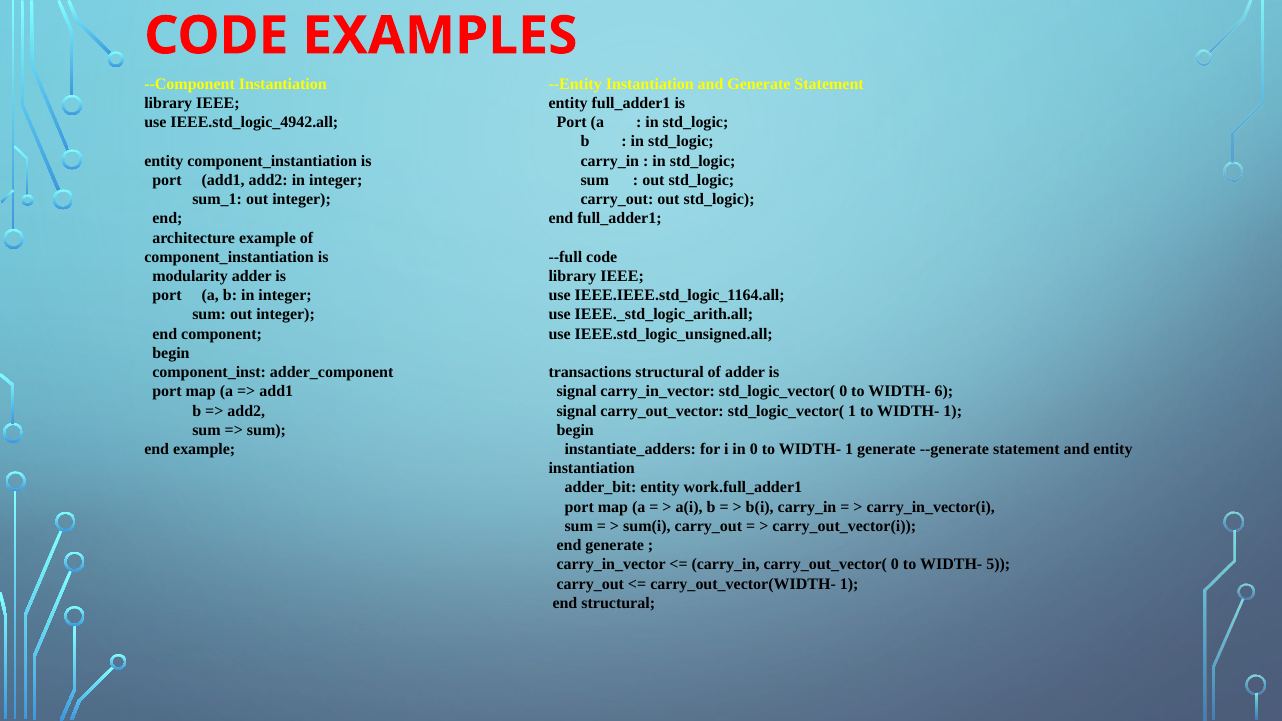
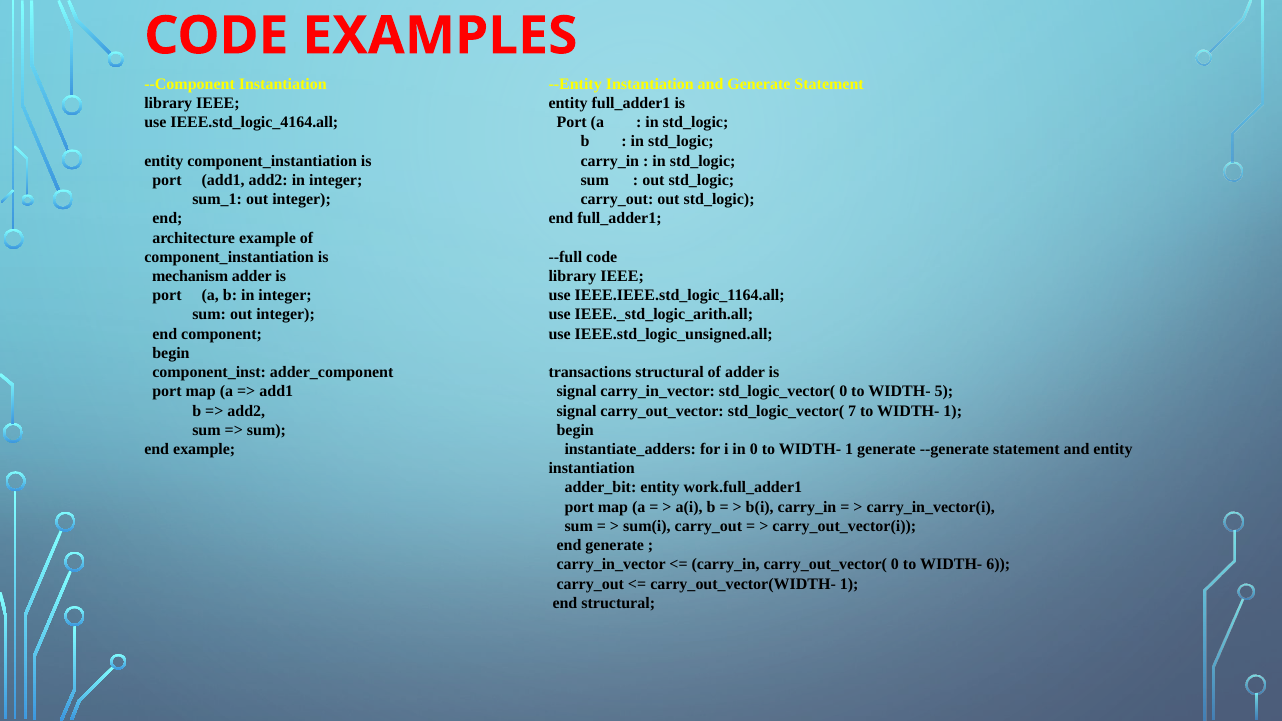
IEEE.std_logic_4942.all: IEEE.std_logic_4942.all -> IEEE.std_logic_4164.all
modularity: modularity -> mechanism
6: 6 -> 5
std_logic_vector( 1: 1 -> 7
5: 5 -> 6
